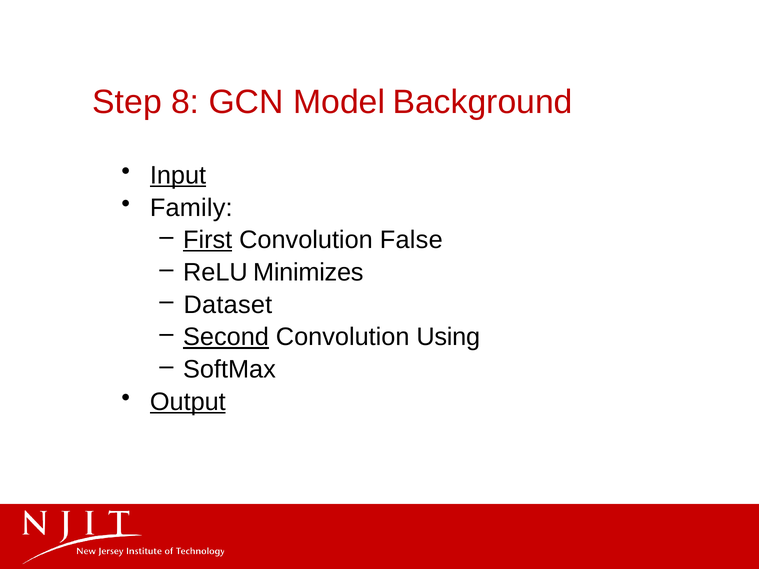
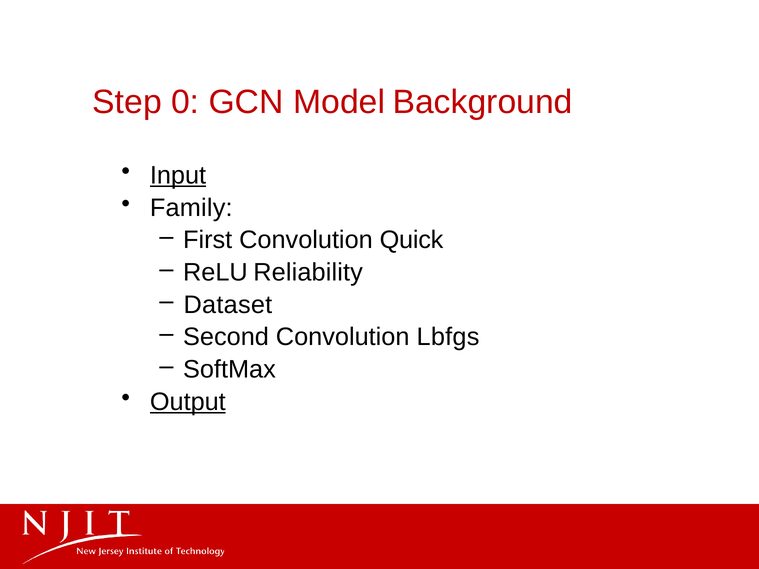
8: 8 -> 0
First underline: present -> none
False: False -> Quick
Minimizes: Minimizes -> Reliability
Second underline: present -> none
Using: Using -> Lbfgs
